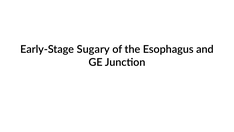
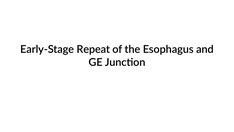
Sugary: Sugary -> Repeat
